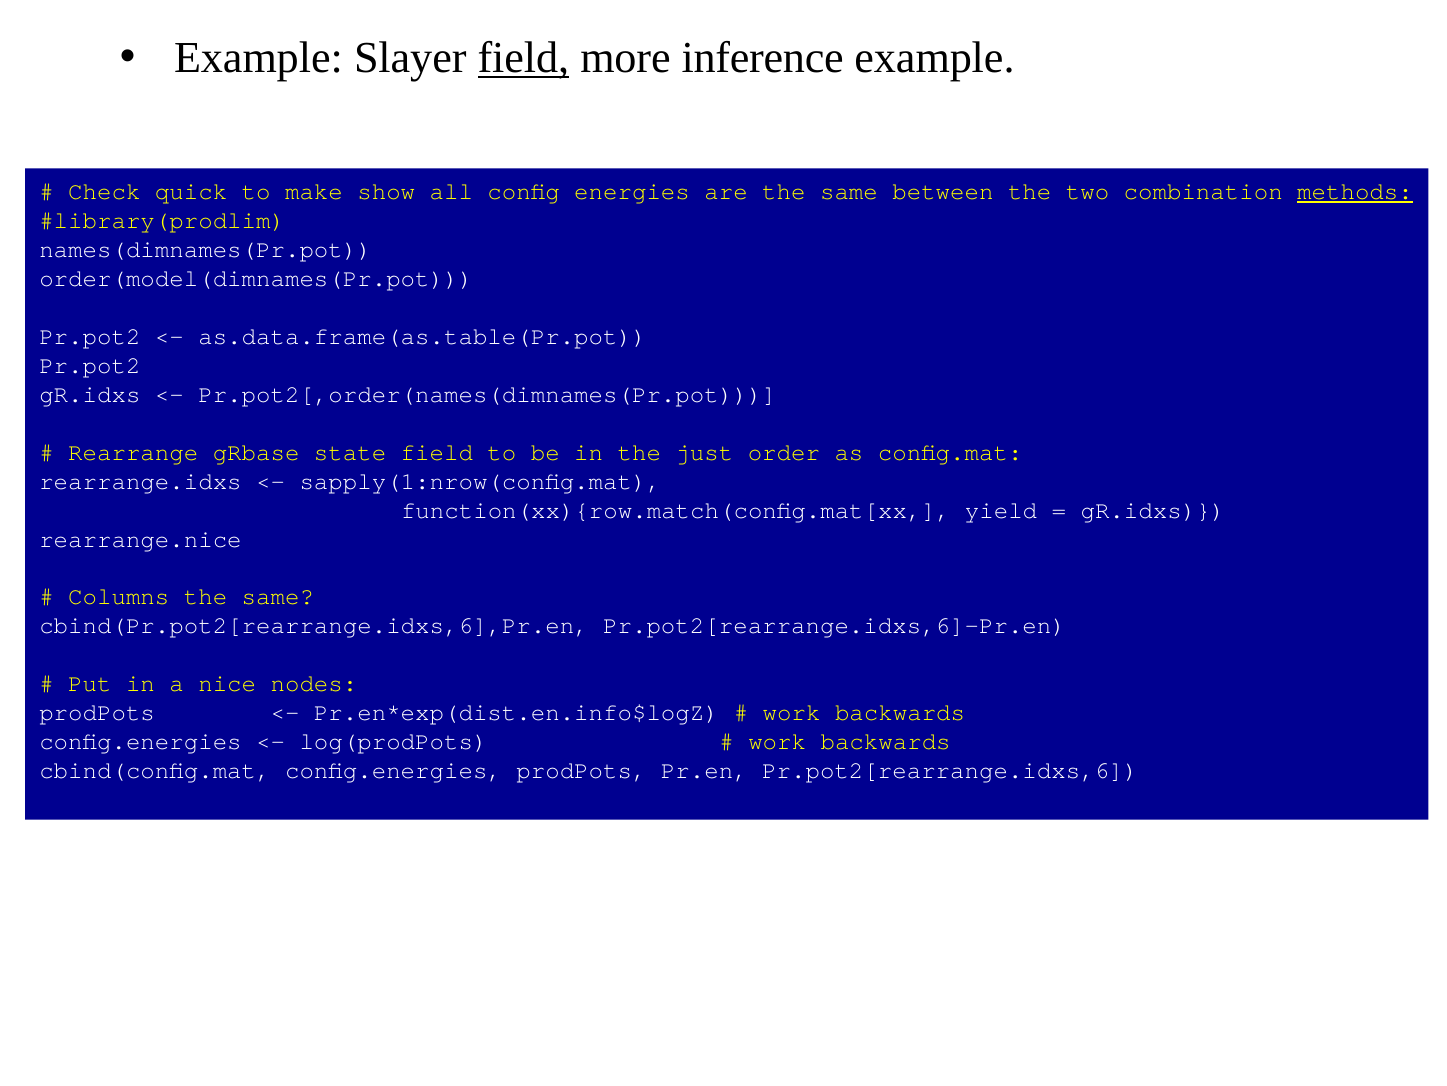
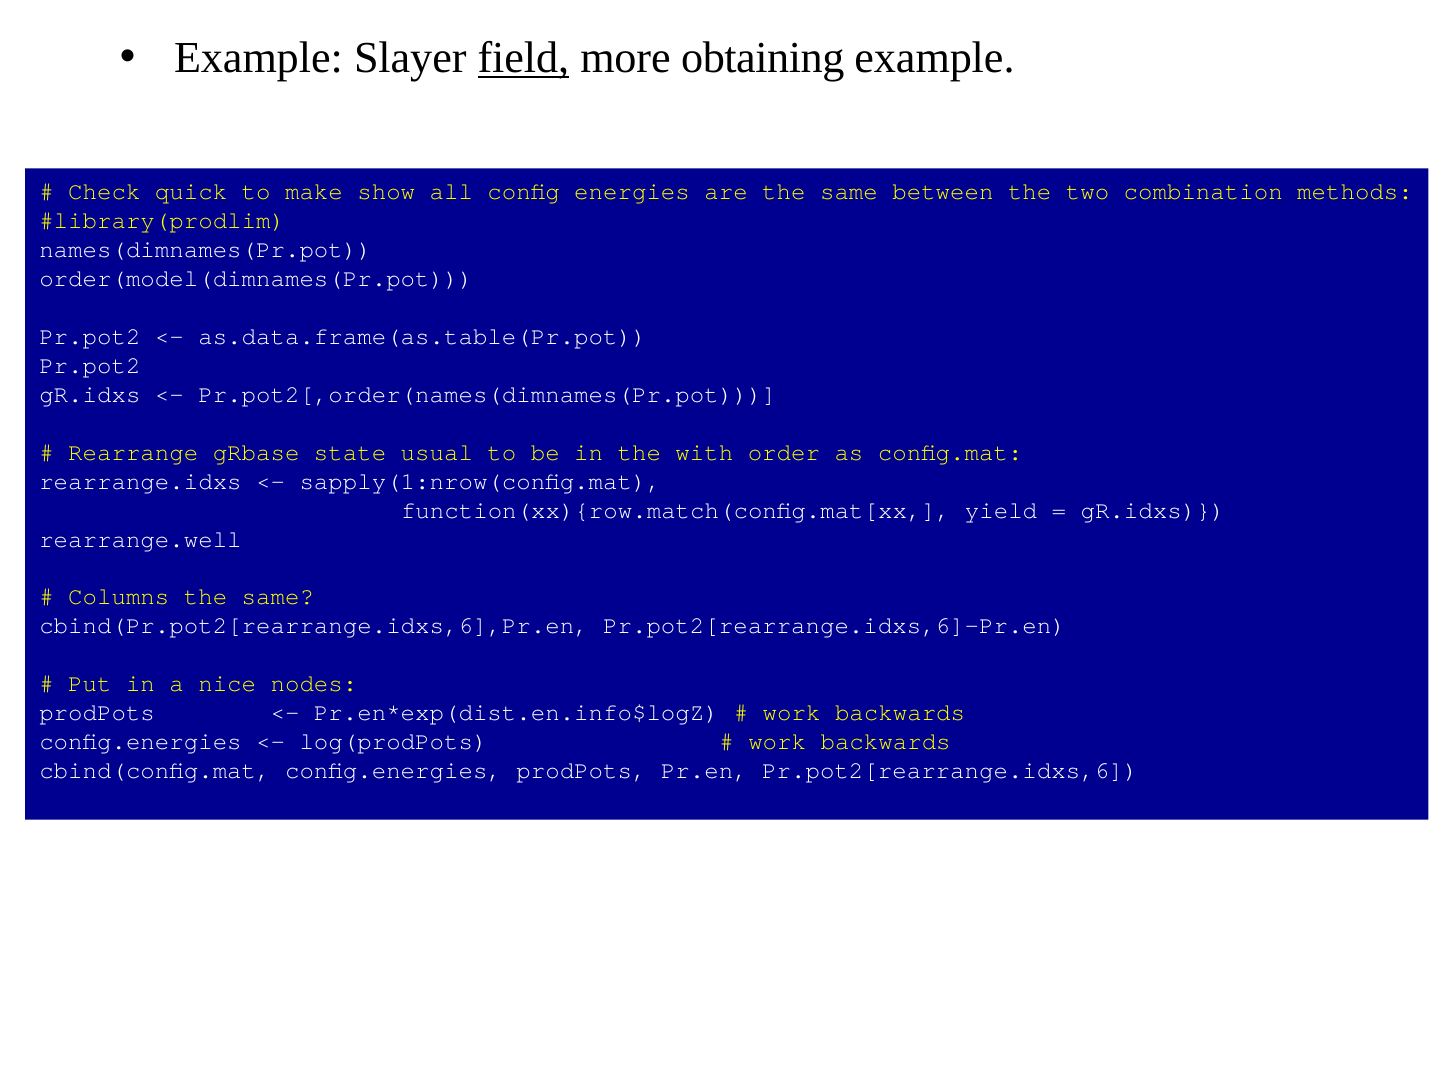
inference: inference -> obtaining
methods underline: present -> none
state field: field -> usual
just: just -> with
rearrange.nice: rearrange.nice -> rearrange.well
